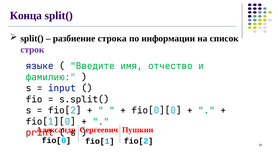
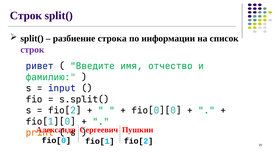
Конца at (26, 16): Конца -> Строк
языке: языке -> ривет
print colour: red -> orange
